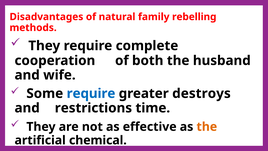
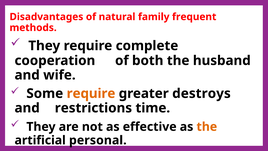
rebelling: rebelling -> frequent
require at (91, 93) colour: blue -> orange
chemical: chemical -> personal
